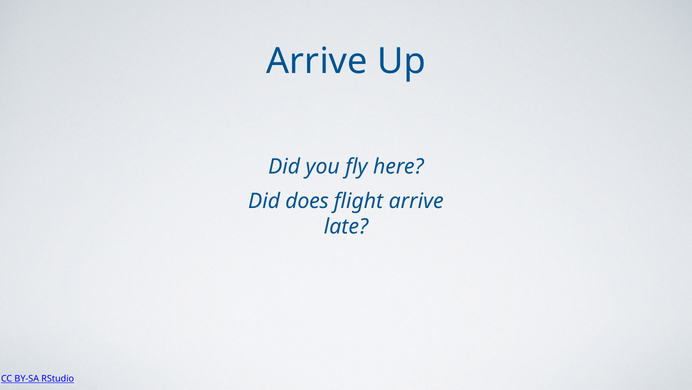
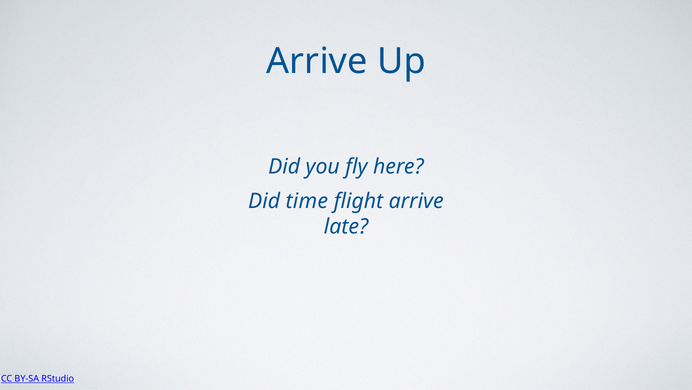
does: does -> time
